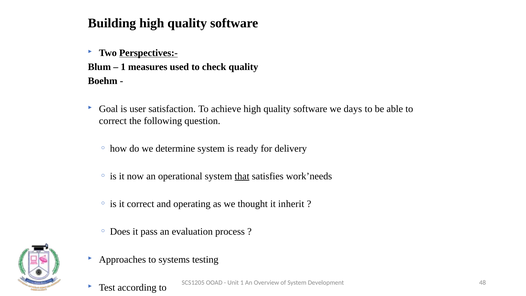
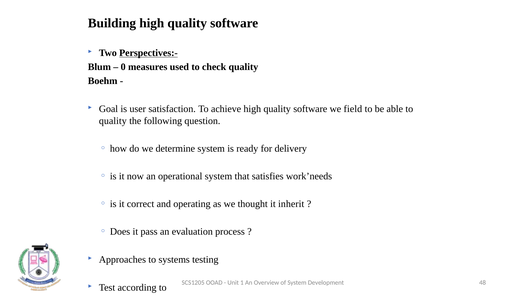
1 at (123, 67): 1 -> 0
days: days -> field
correct at (113, 121): correct -> quality
that underline: present -> none
